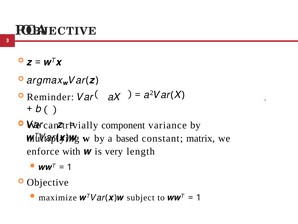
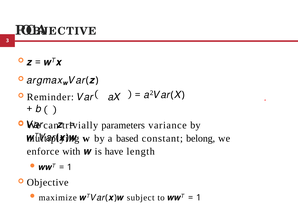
component: component -> parameters
matrix: matrix -> belong
very: very -> have
